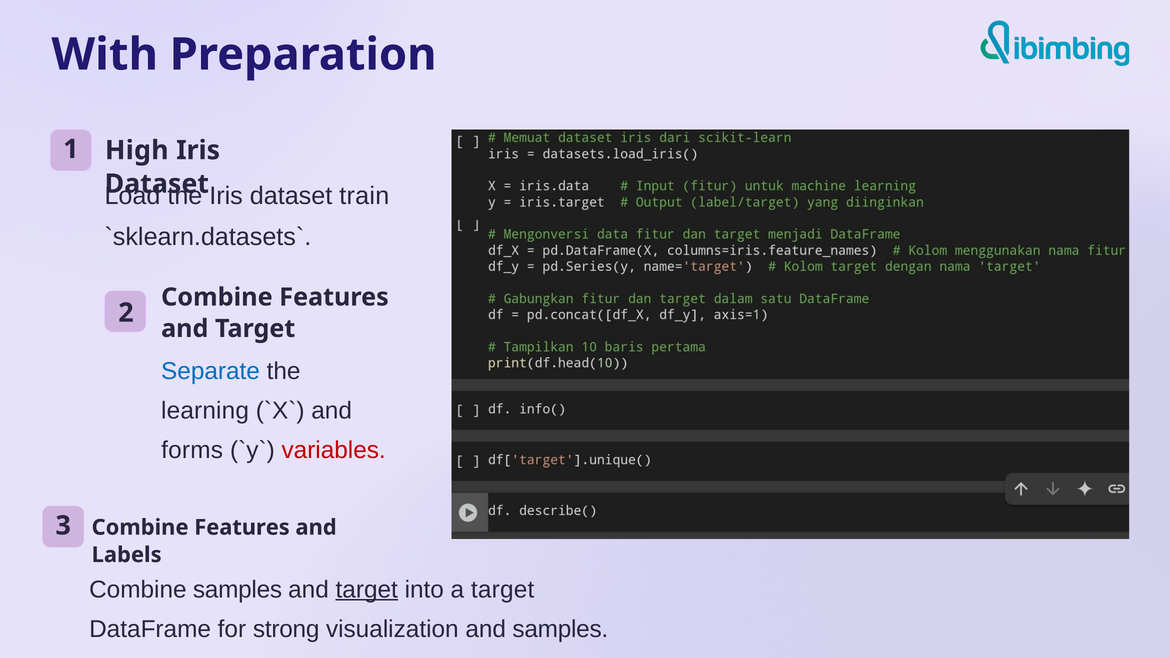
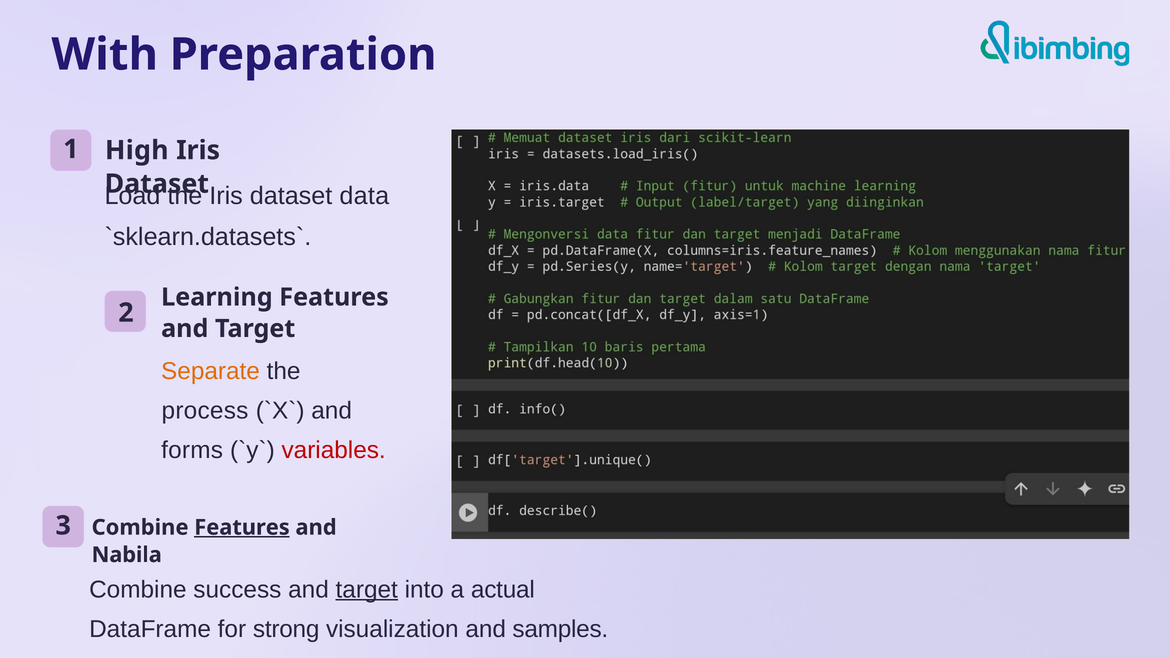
train: train -> data
Combine at (217, 297): Combine -> Learning
Separate colour: blue -> orange
learning: learning -> process
Features at (242, 528) underline: none -> present
Labels: Labels -> Nabila
Combine samples: samples -> success
a target: target -> actual
